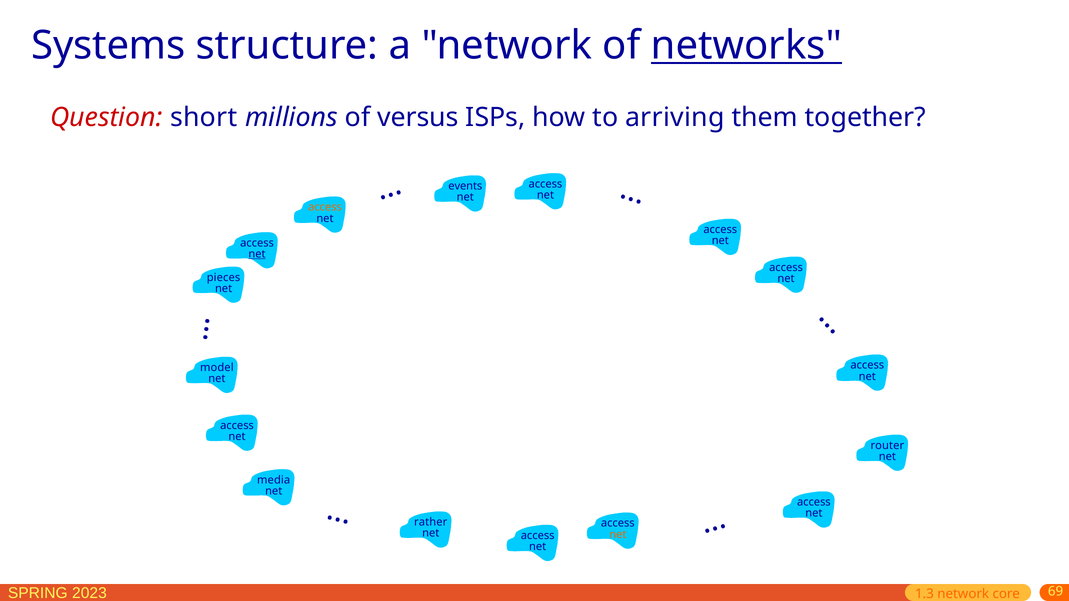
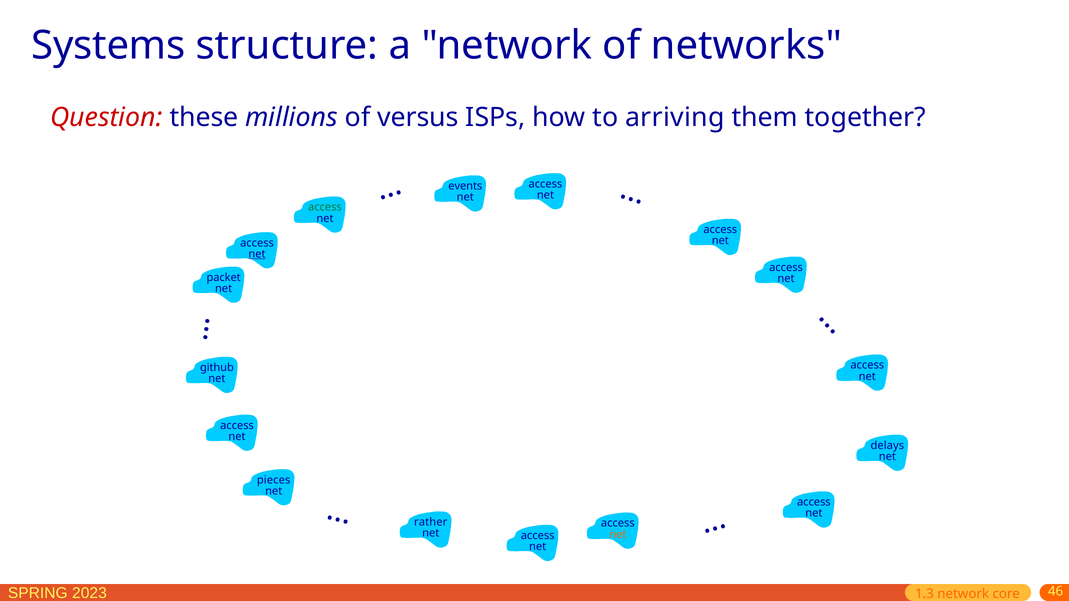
networks underline: present -> none
short: short -> these
access at (325, 207) colour: orange -> green
pieces: pieces -> packet
model: model -> github
router: router -> delays
media: media -> pieces
69: 69 -> 46
